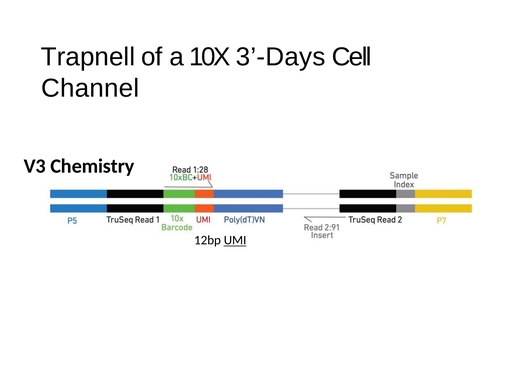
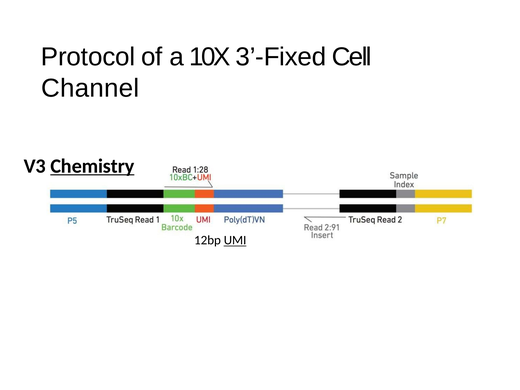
Trapnell: Trapnell -> Protocol
3’-Days: 3’-Days -> 3’-Fixed
Chemistry underline: none -> present
